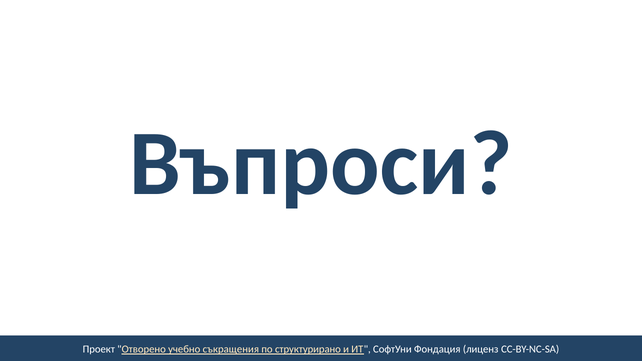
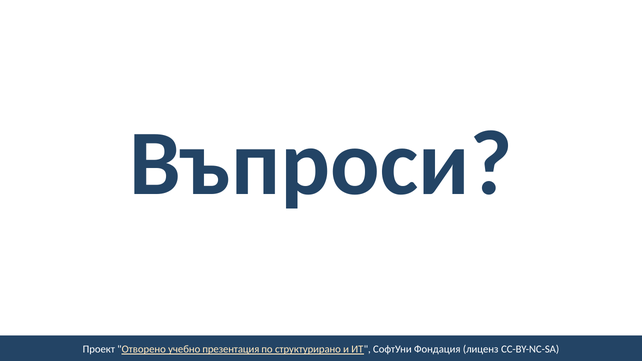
съкращения: съкращения -> презентация
